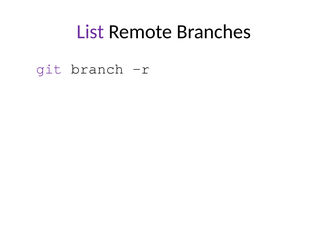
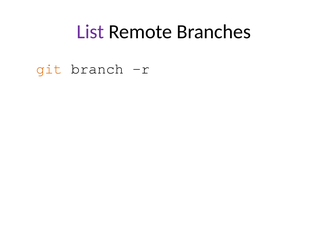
git colour: purple -> orange
